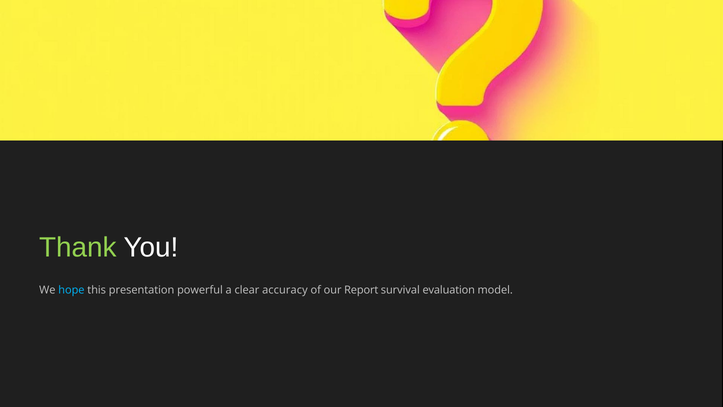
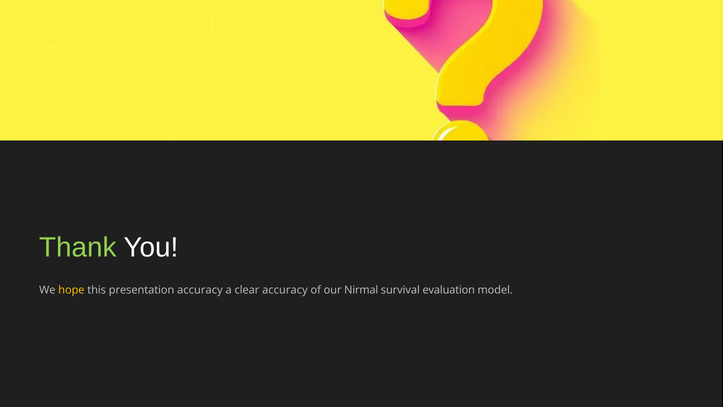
hope colour: light blue -> yellow
presentation powerful: powerful -> accuracy
Report: Report -> Nirmal
